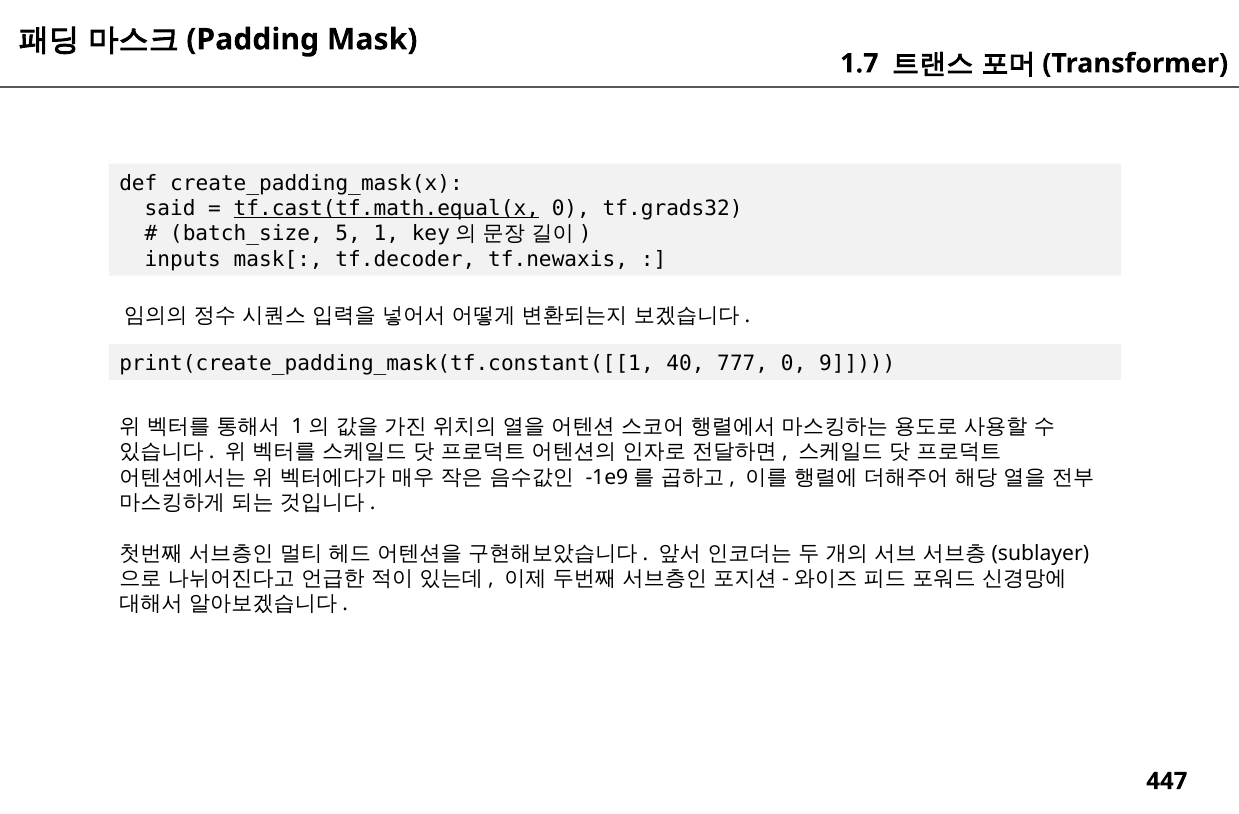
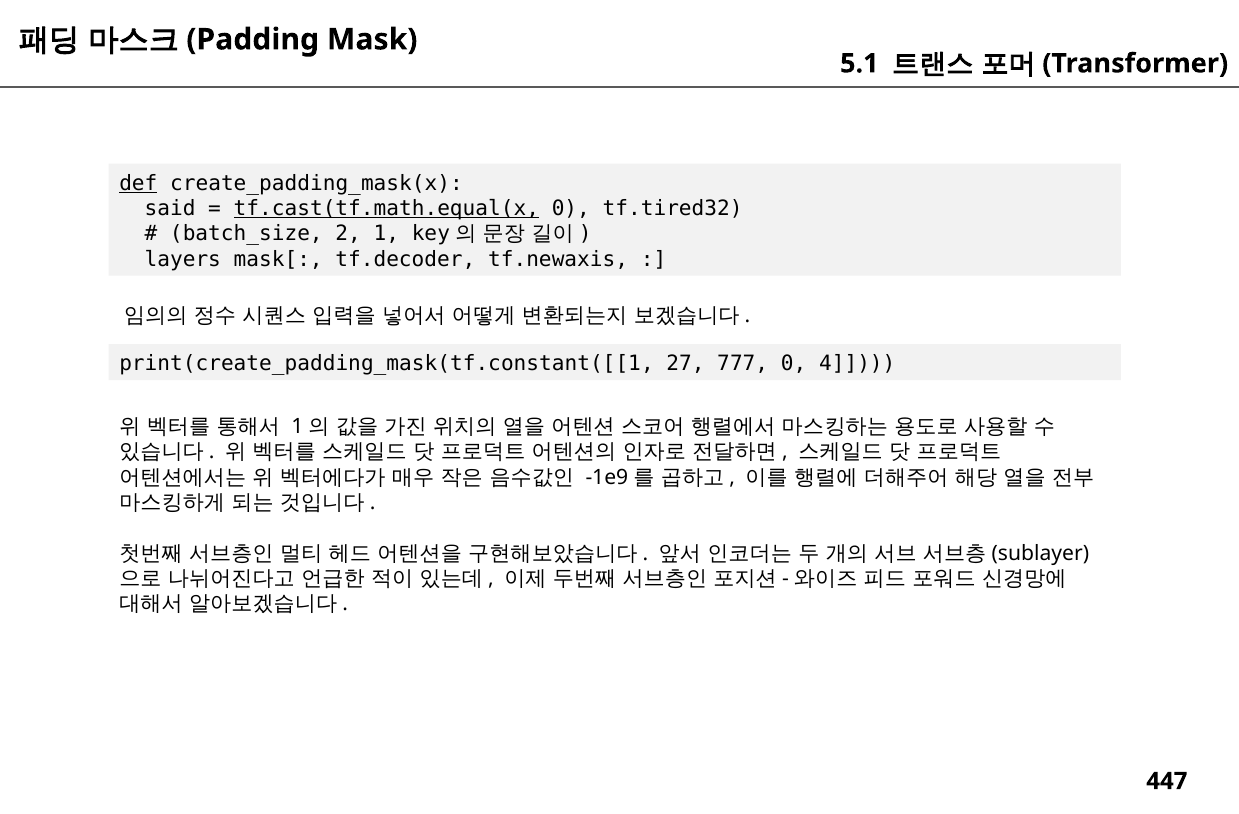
1.7: 1.7 -> 5.1
def underline: none -> present
tf.grads32: tf.grads32 -> tf.tired32
5: 5 -> 2
inputs: inputs -> layers
40: 40 -> 27
9: 9 -> 4
